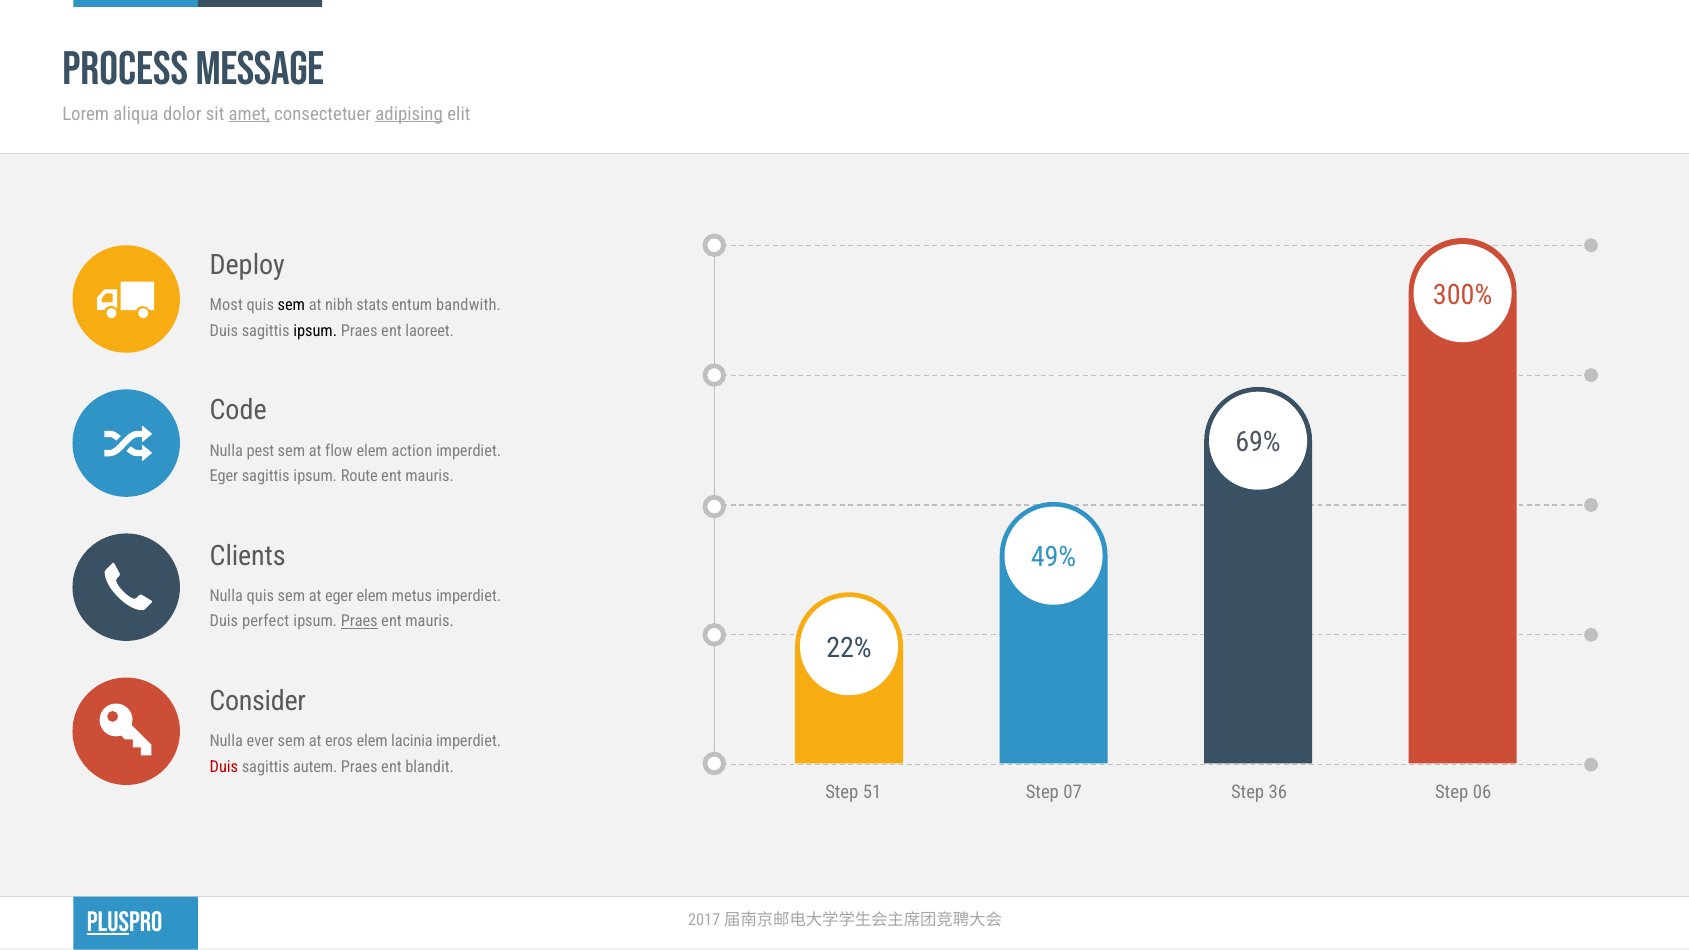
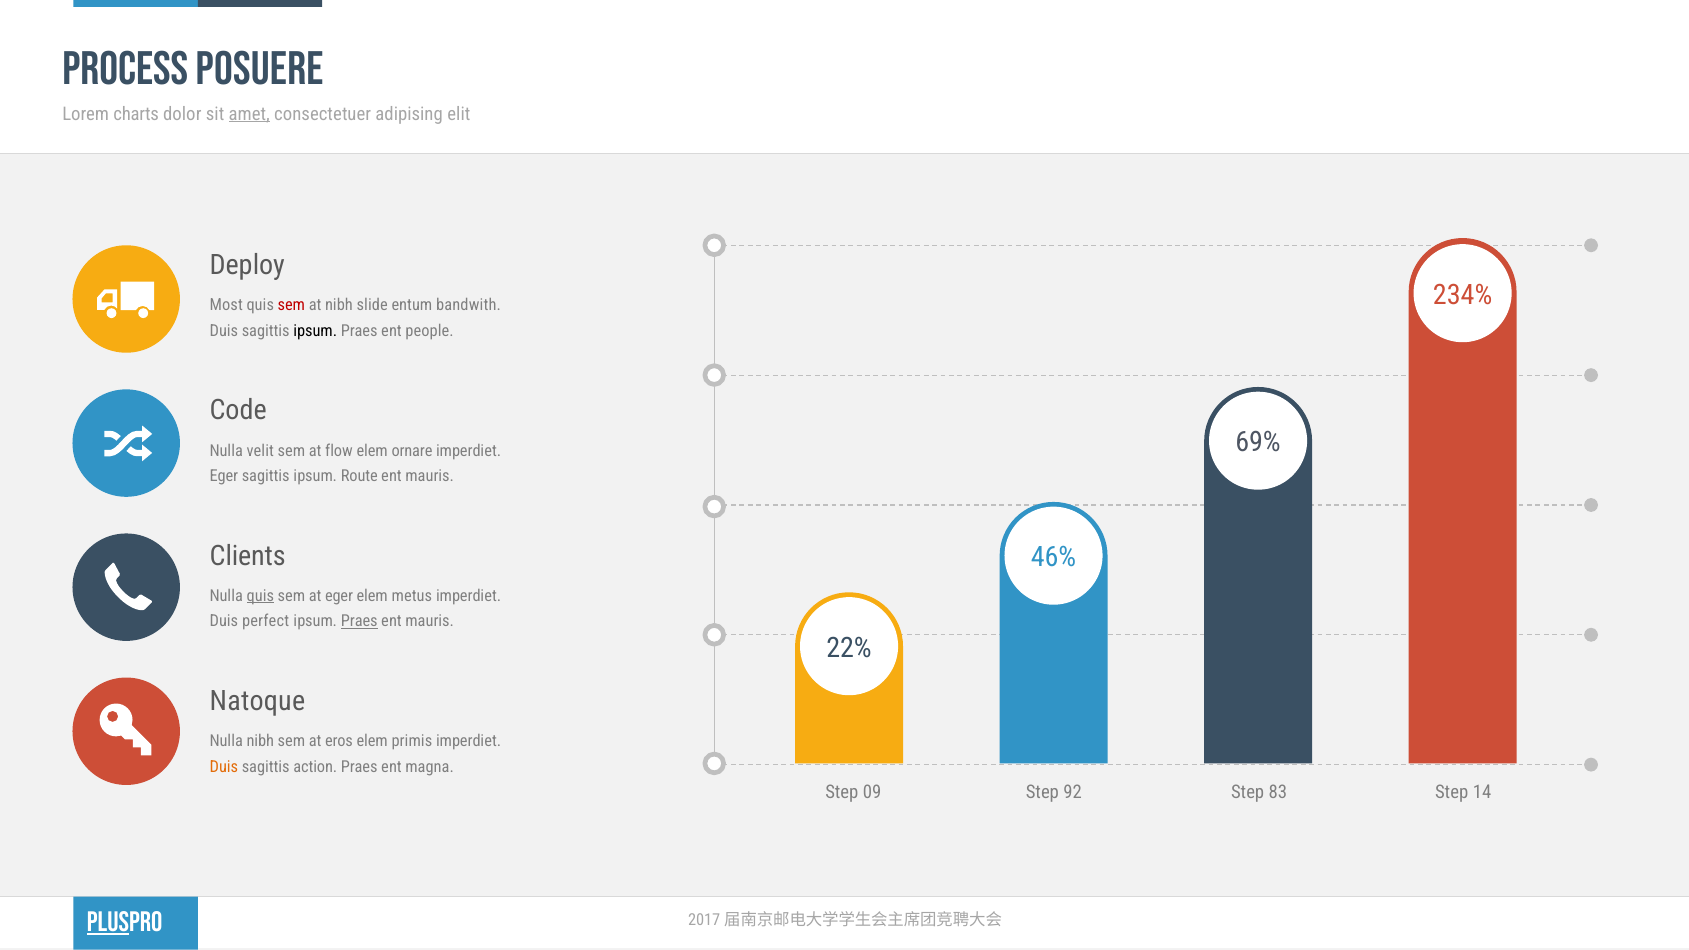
message: message -> posuere
aliqua: aliqua -> charts
adipising underline: present -> none
300%: 300% -> 234%
sem at (291, 305) colour: black -> red
stats: stats -> slide
laoreet: laoreet -> people
pest: pest -> velit
action: action -> ornare
49%: 49% -> 46%
quis at (260, 596) underline: none -> present
Consider: Consider -> Natoque
Nulla ever: ever -> nibh
lacinia: lacinia -> primis
Duis at (224, 767) colour: red -> orange
autem: autem -> action
blandit: blandit -> magna
51: 51 -> 09
07: 07 -> 92
36: 36 -> 83
06: 06 -> 14
